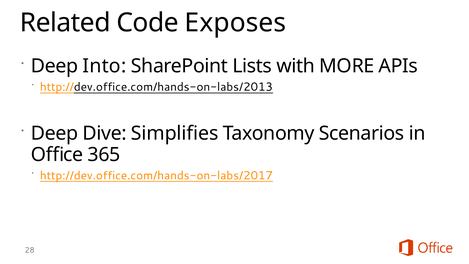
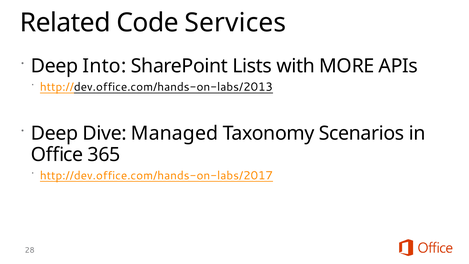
Exposes: Exposes -> Services
Simplifies: Simplifies -> Managed
